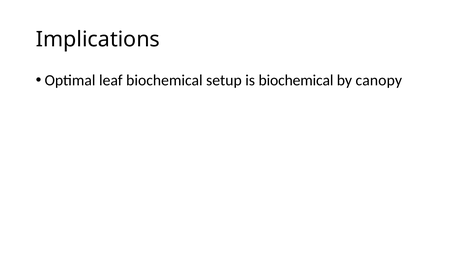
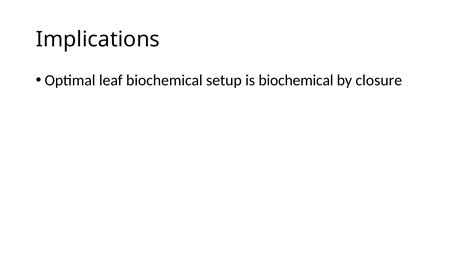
canopy: canopy -> closure
